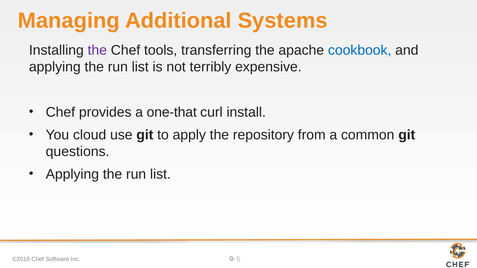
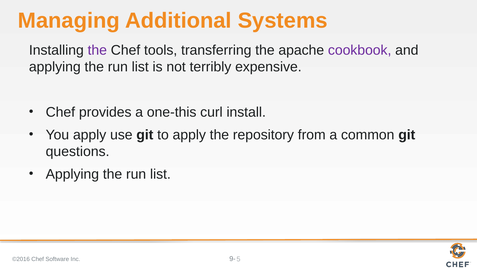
cookbook colour: blue -> purple
one-that: one-that -> one-this
You cloud: cloud -> apply
